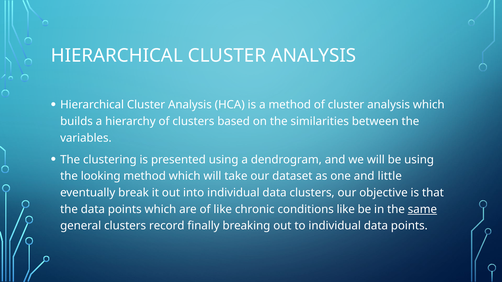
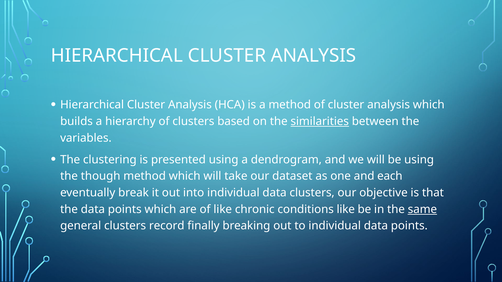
similarities underline: none -> present
looking: looking -> though
little: little -> each
